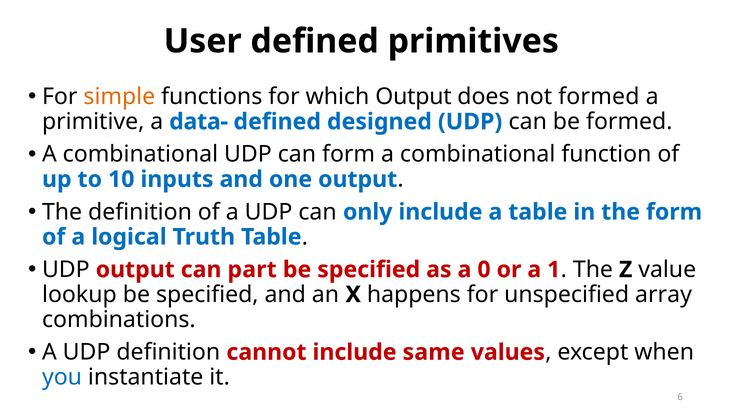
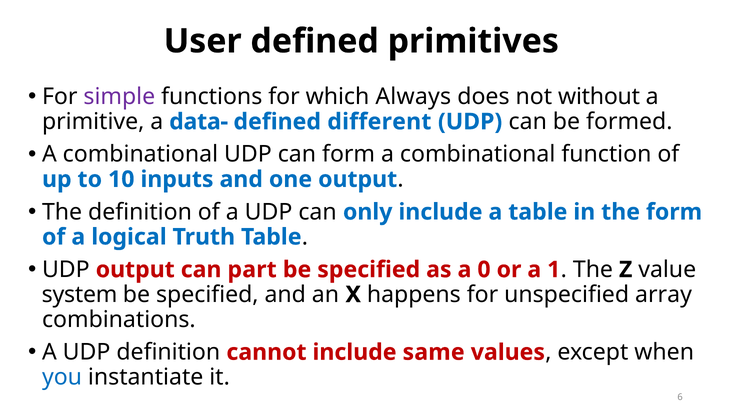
simple colour: orange -> purple
which Output: Output -> Always
not formed: formed -> without
designed: designed -> different
lookup: lookup -> system
